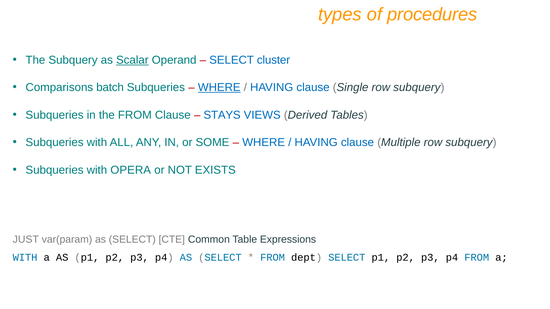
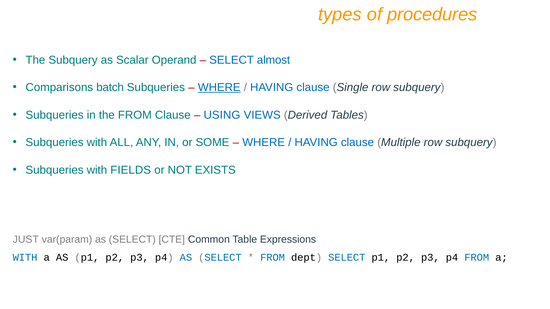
Scalar underline: present -> none
cluster: cluster -> almost
STAYS: STAYS -> USING
OPERA: OPERA -> FIELDS
